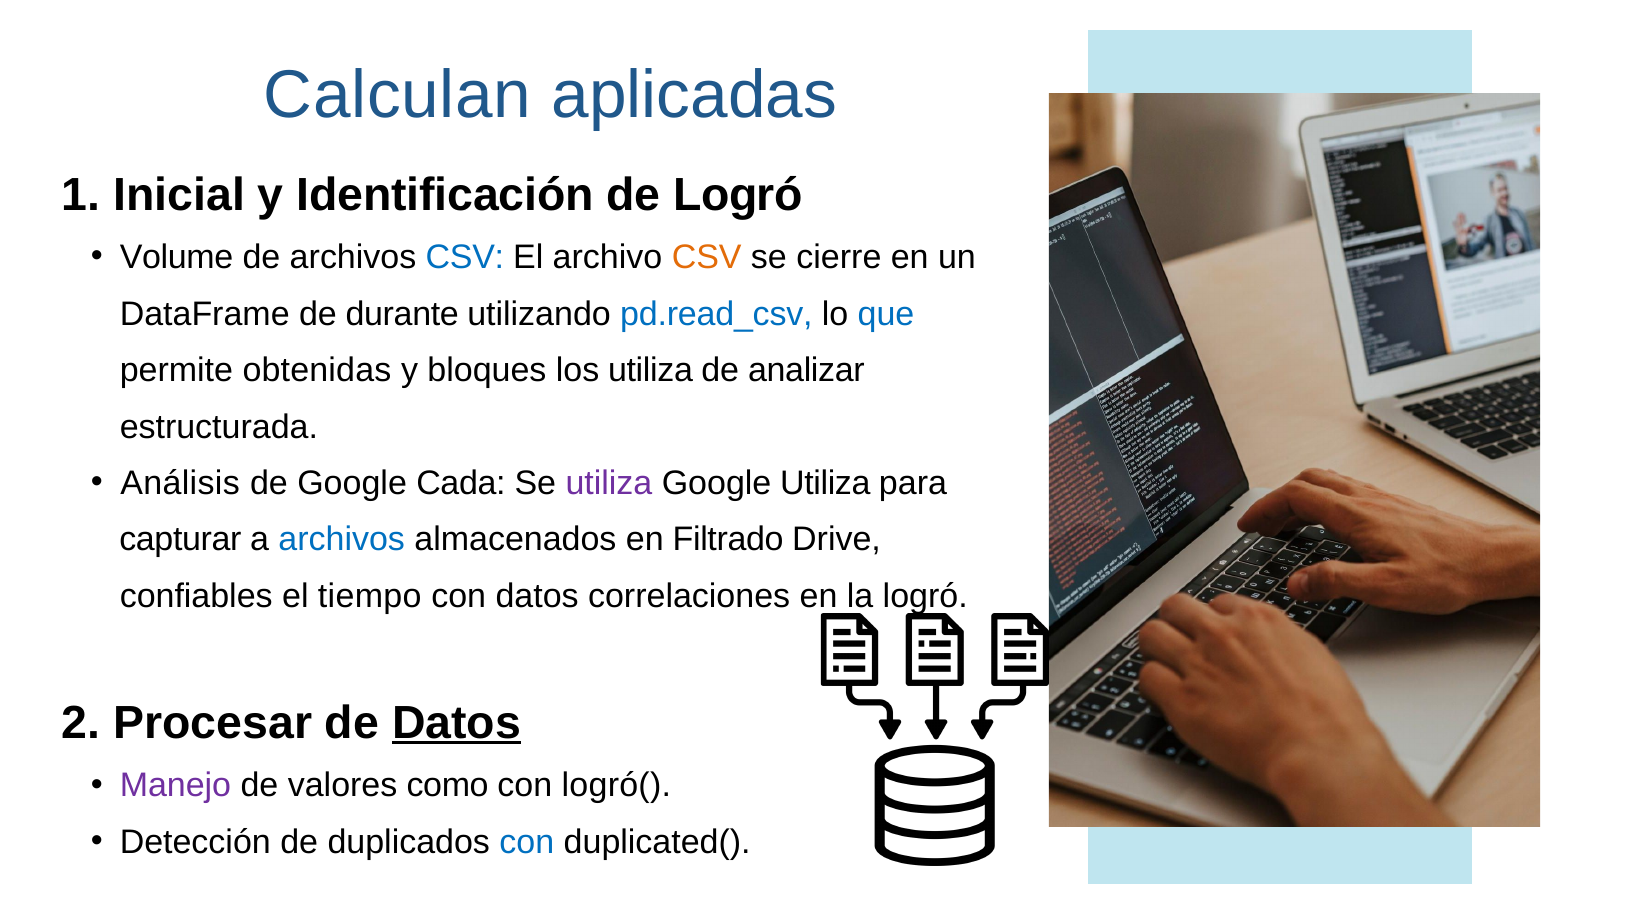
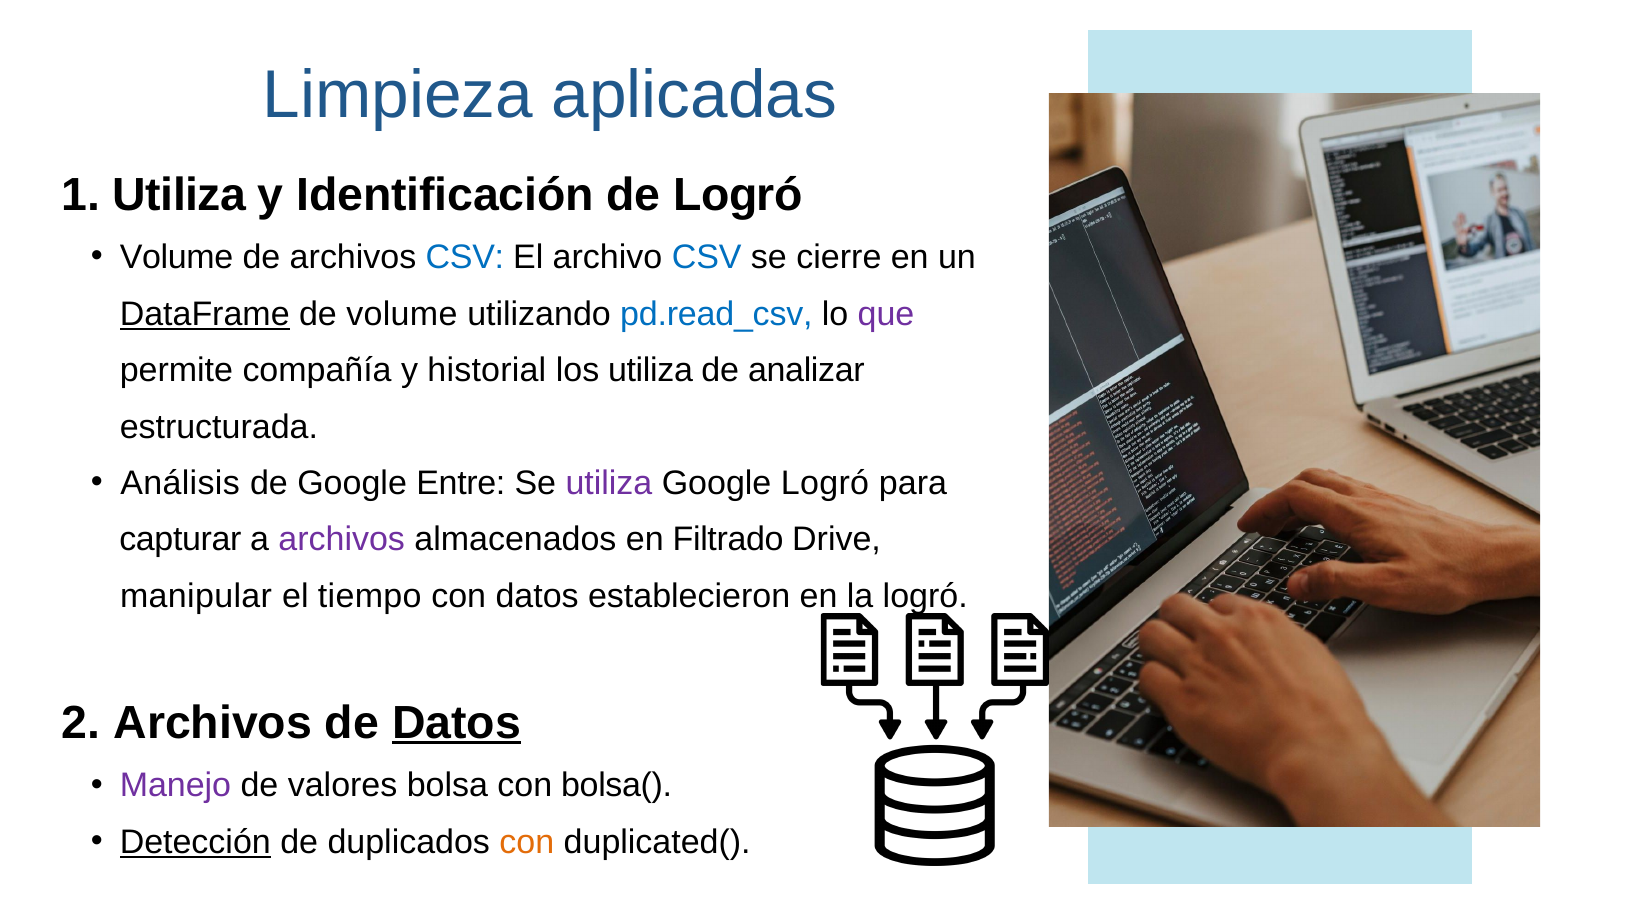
Calculan: Calculan -> Limpieza
1 Inicial: Inicial -> Utiliza
CSV at (707, 258) colour: orange -> blue
DataFrame underline: none -> present
de durante: durante -> volume
que colour: blue -> purple
obtenidas: obtenidas -> compañía
bloques: bloques -> historial
Cada: Cada -> Entre
Google Utiliza: Utiliza -> Logró
archivos at (342, 540) colour: blue -> purple
confiables: confiables -> manipular
correlaciones: correlaciones -> establecieron
2 Procesar: Procesar -> Archivos
como: como -> bolsa
logró(: logró( -> bolsa(
Detección underline: none -> present
con at (527, 842) colour: blue -> orange
